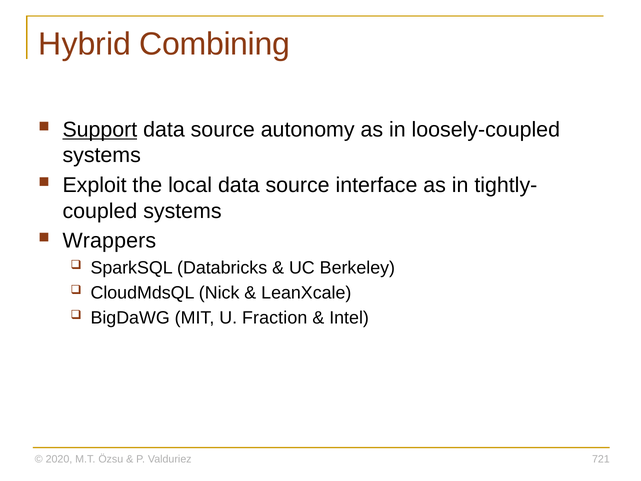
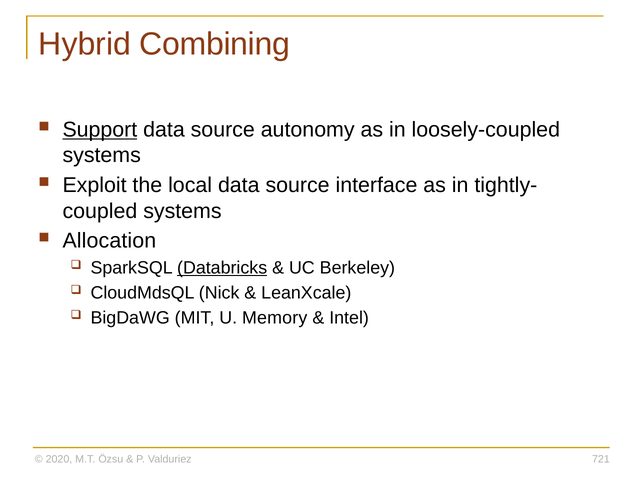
Wrappers: Wrappers -> Allocation
Databricks underline: none -> present
Fraction: Fraction -> Memory
